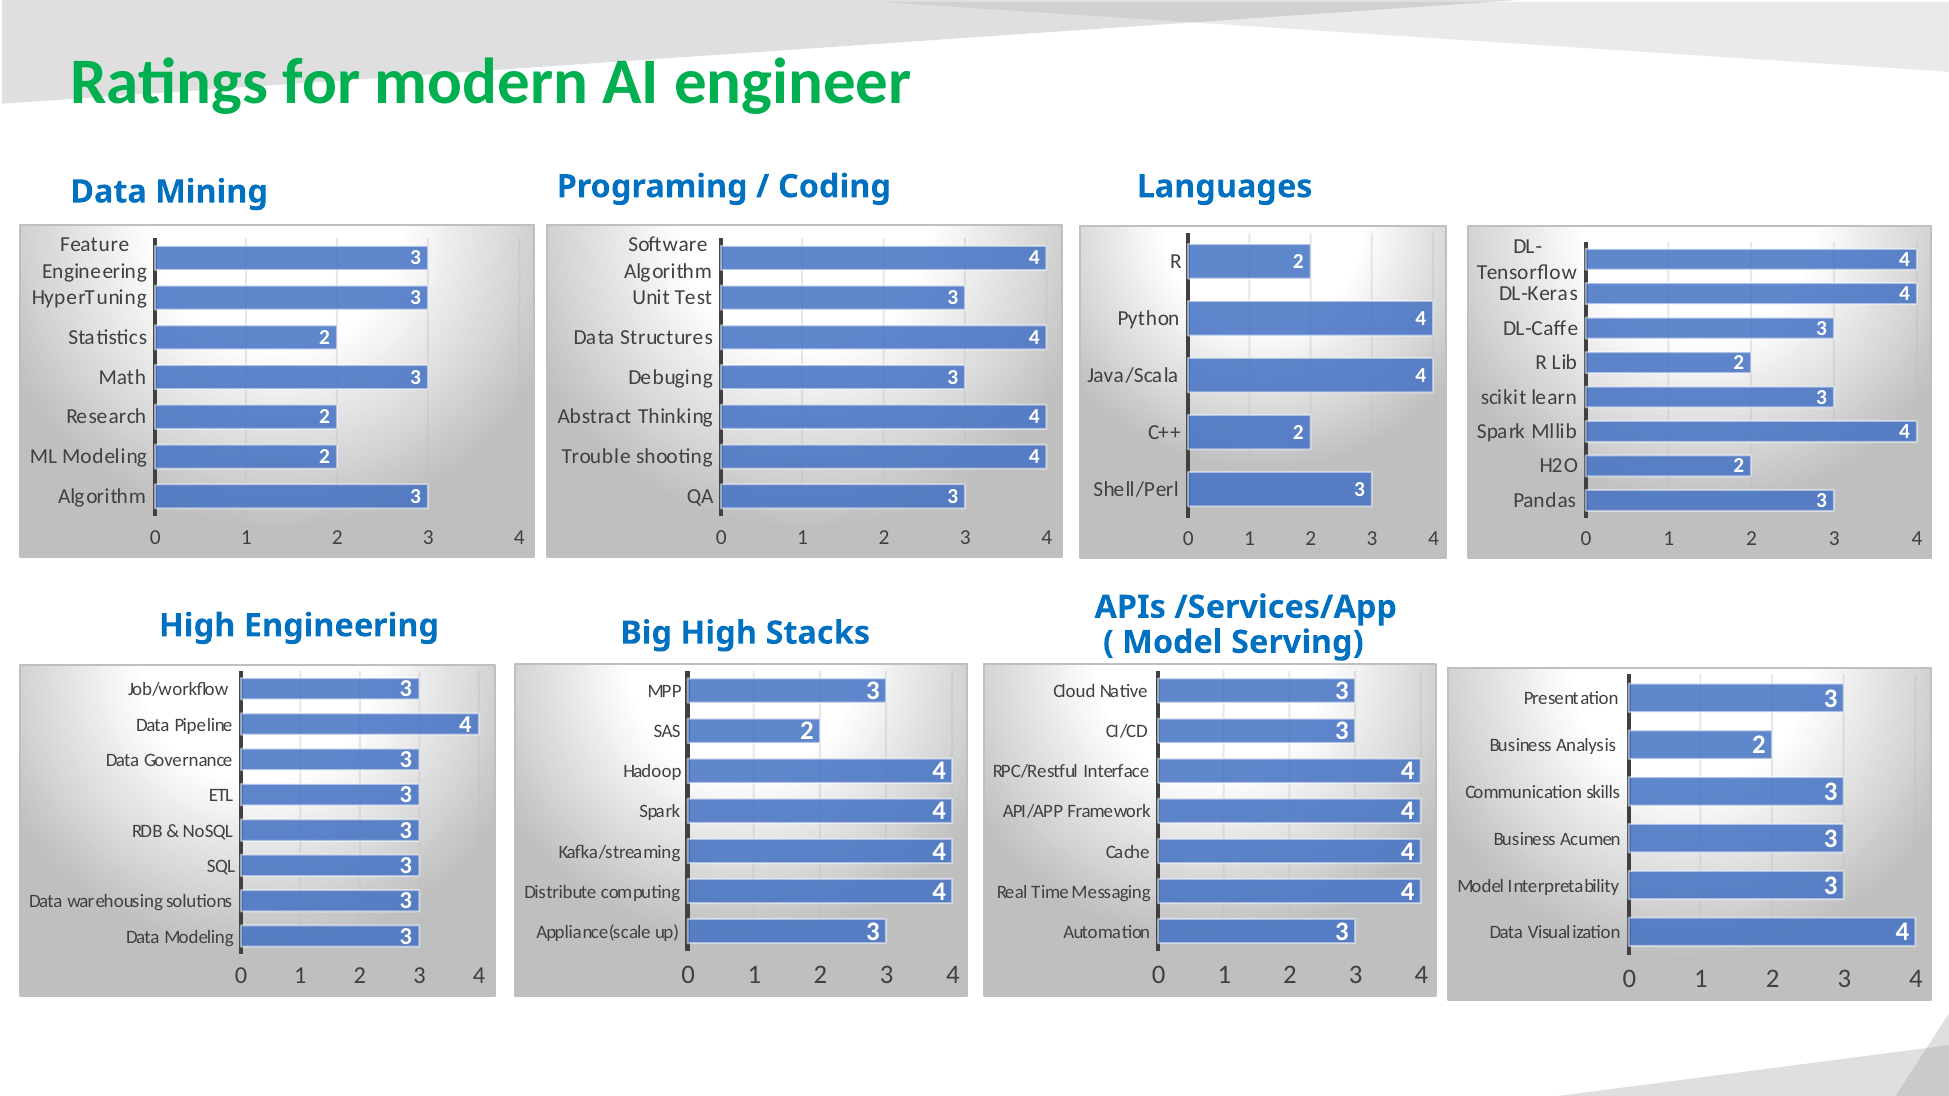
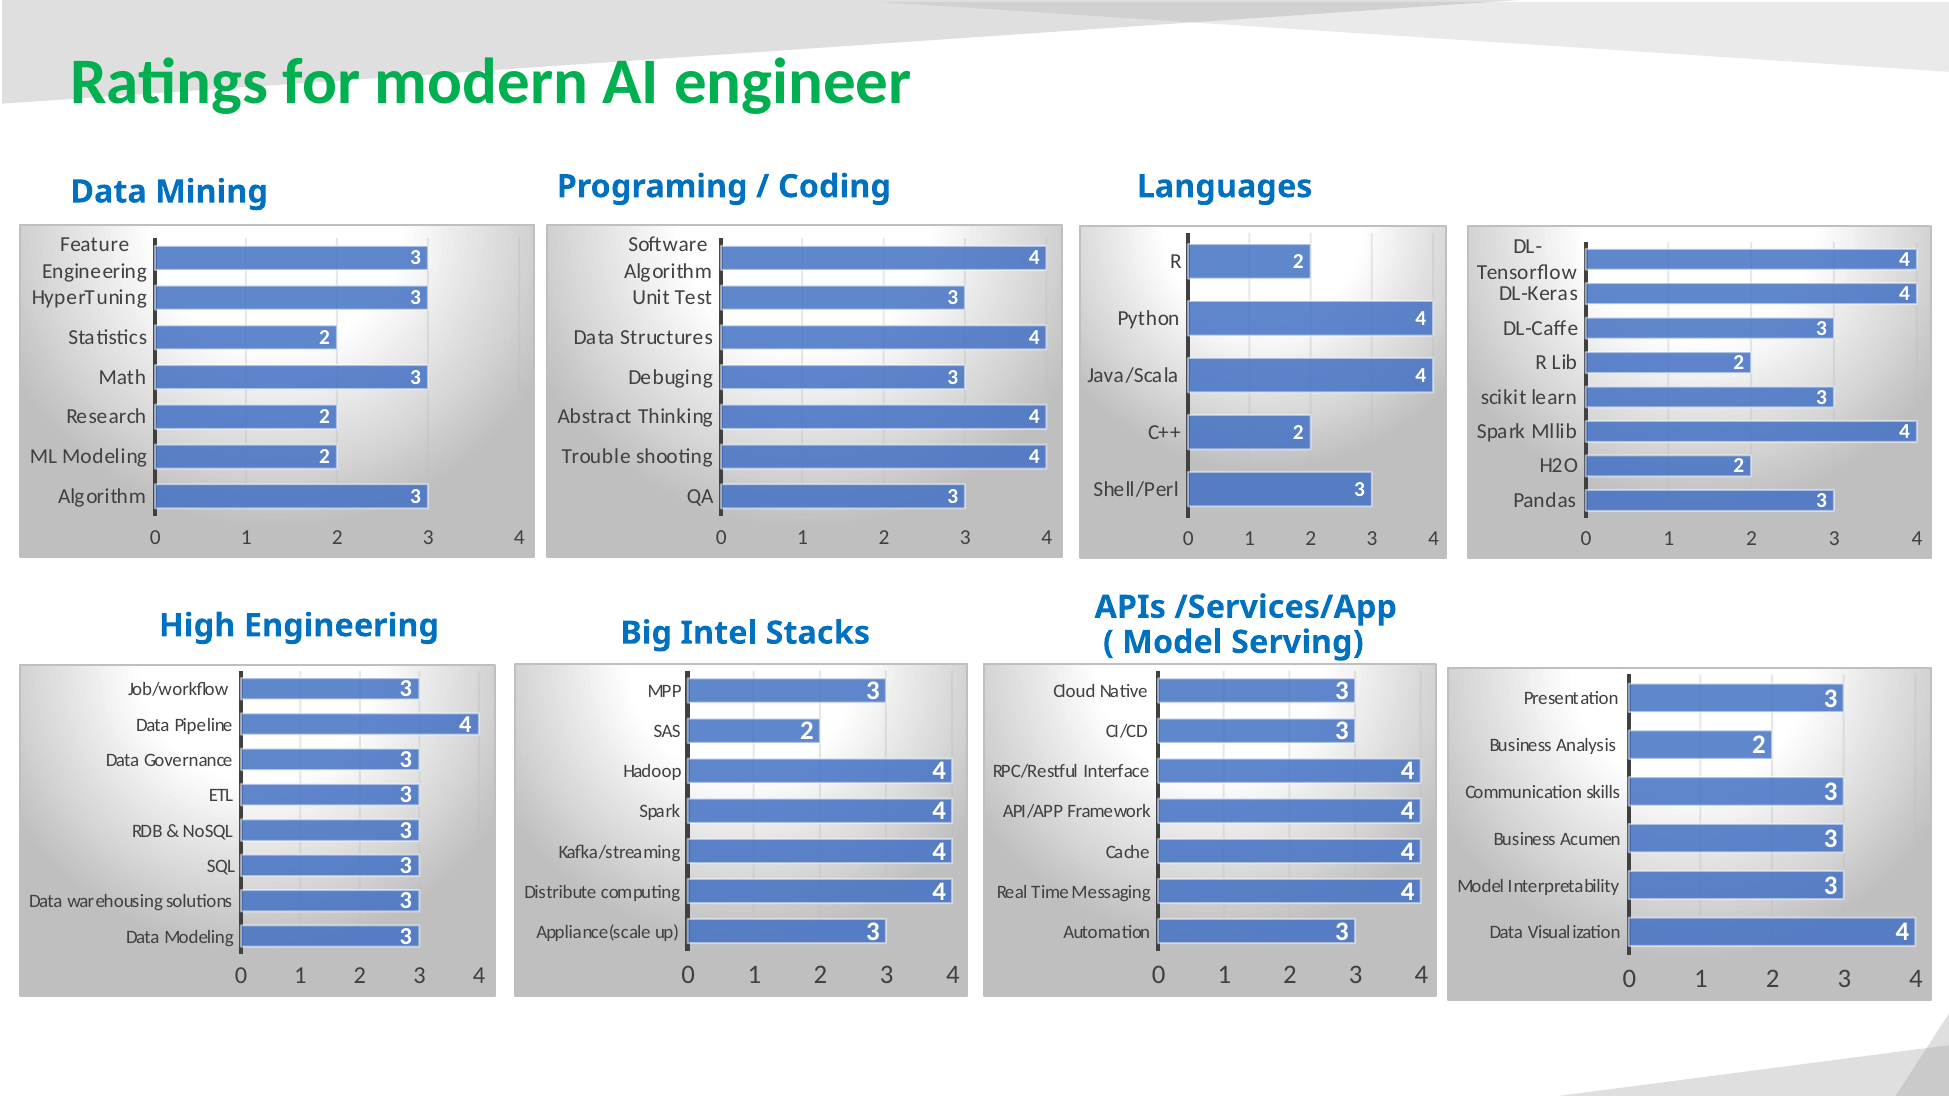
Big High: High -> Intel
